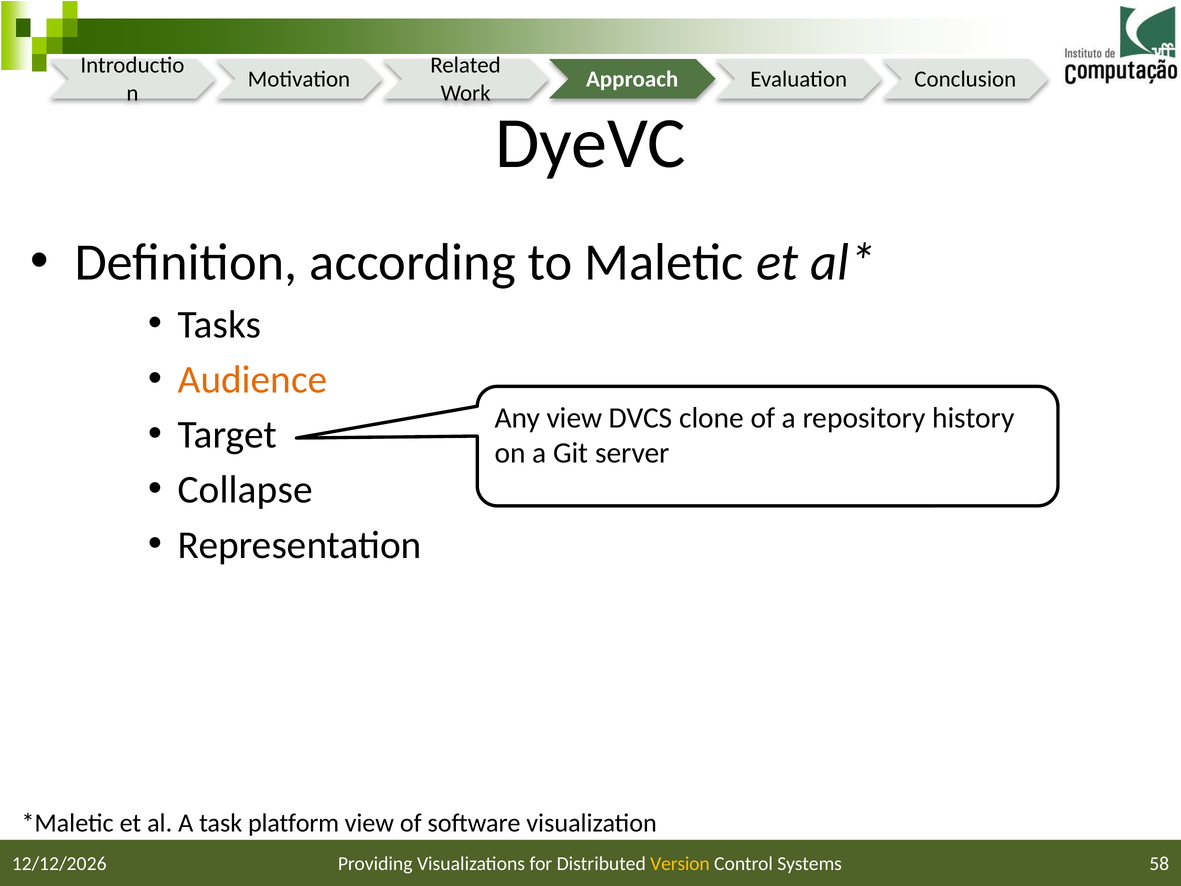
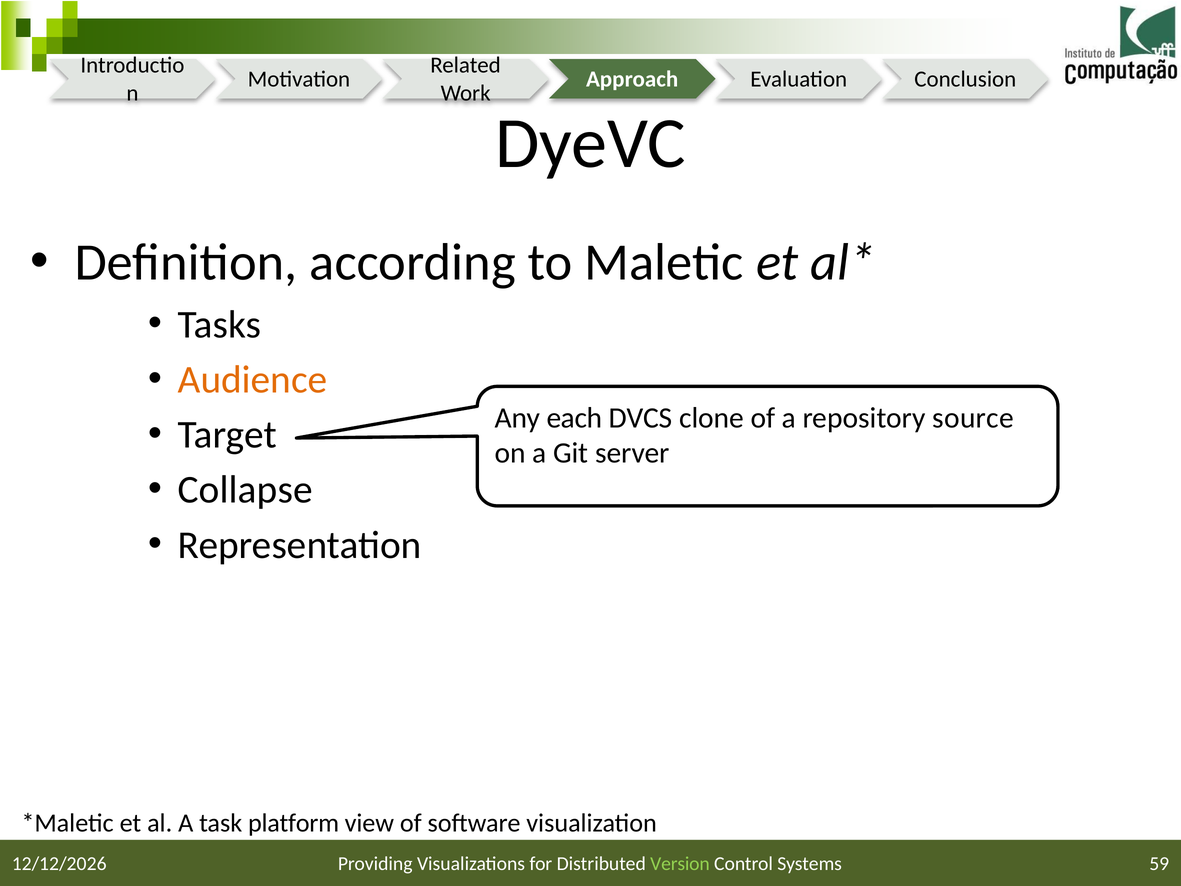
Any view: view -> each
history: history -> source
Version colour: yellow -> light green
58: 58 -> 59
